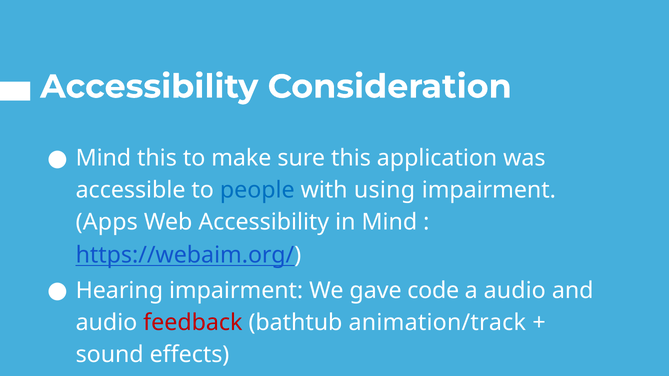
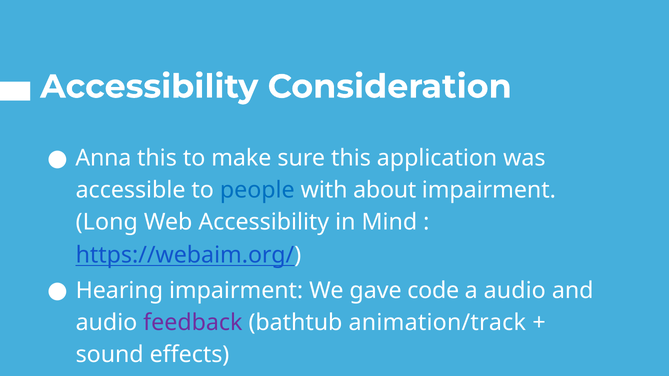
Mind at (103, 158): Mind -> Anna
using: using -> about
Apps: Apps -> Long
feedback colour: red -> purple
